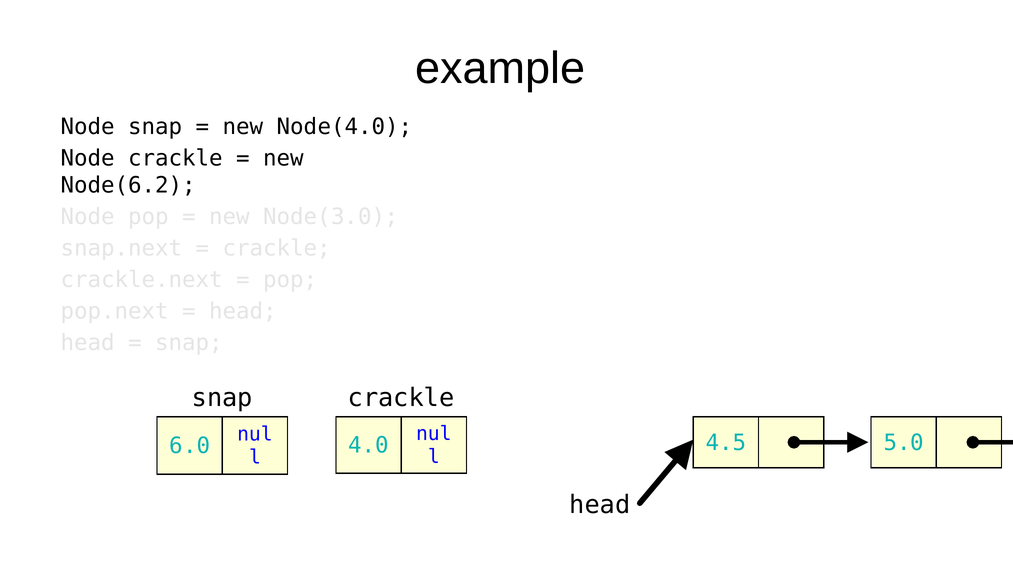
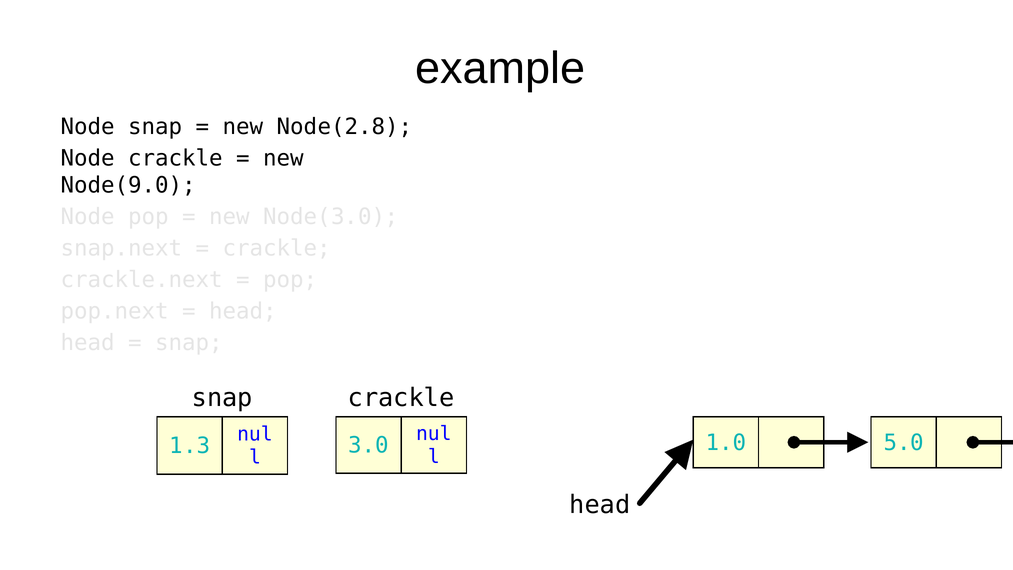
Node(4.0: Node(4.0 -> Node(2.8
Node(6.2: Node(6.2 -> Node(9.0
4.5: 4.5 -> 1.0
4.0: 4.0 -> 3.0
6.0: 6.0 -> 1.3
